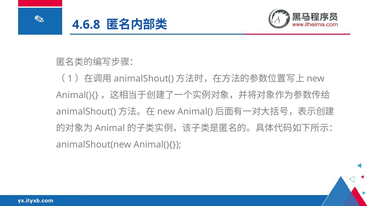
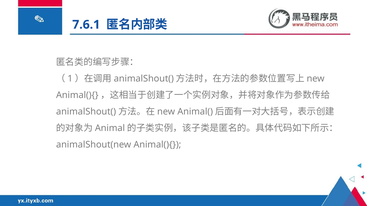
4.6.8: 4.6.8 -> 7.6.1
